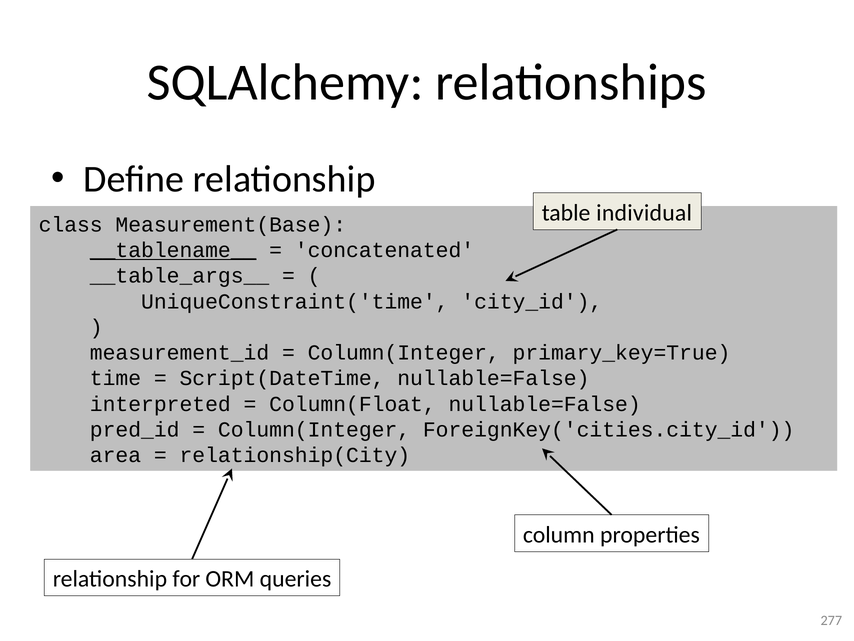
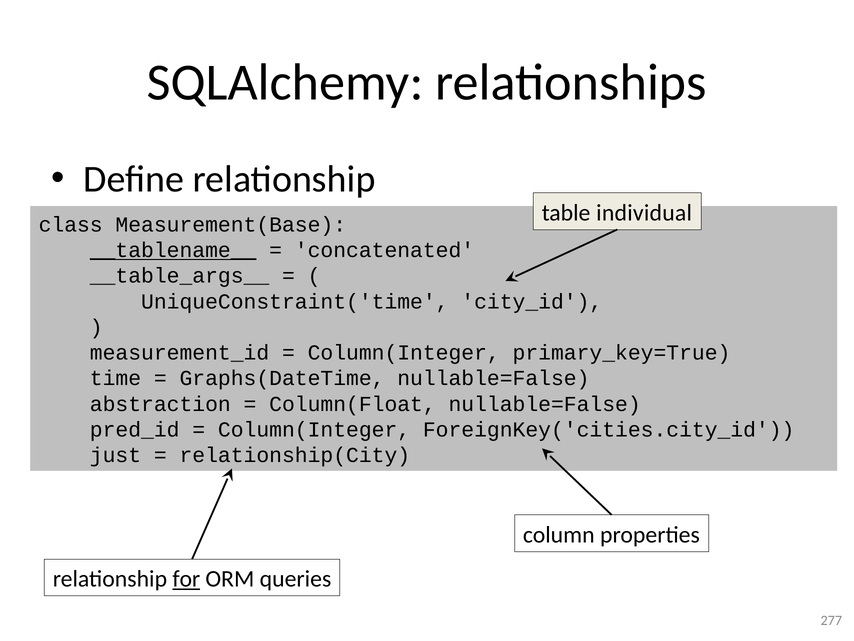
Script(DateTime: Script(DateTime -> Graphs(DateTime
interpreted: interpreted -> abstraction
area: area -> just
for underline: none -> present
